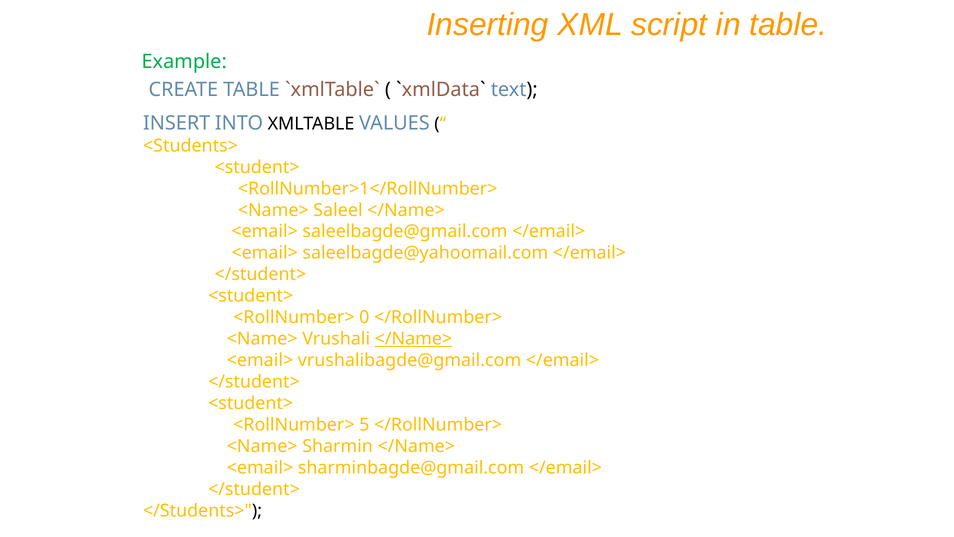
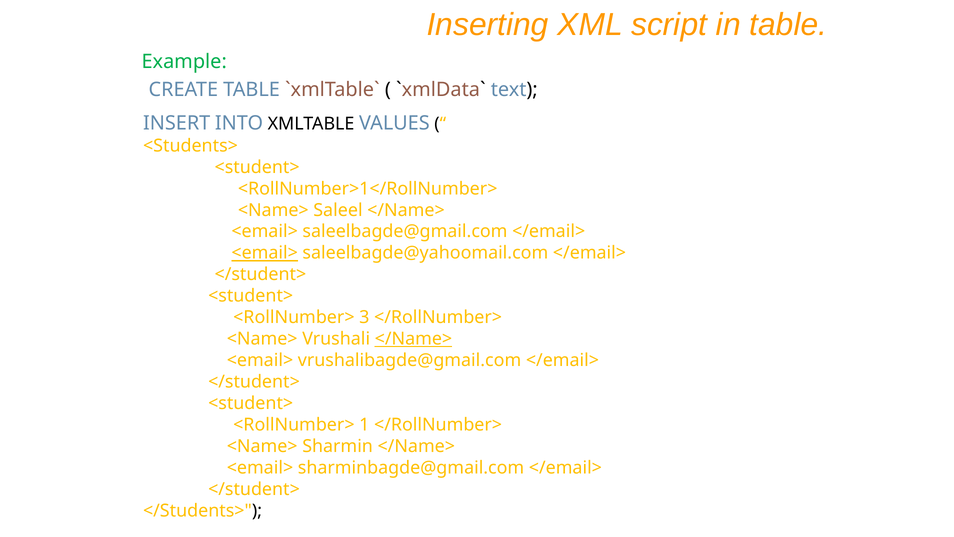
<email> at (265, 253) underline: none -> present
0: 0 -> 3
5: 5 -> 1
